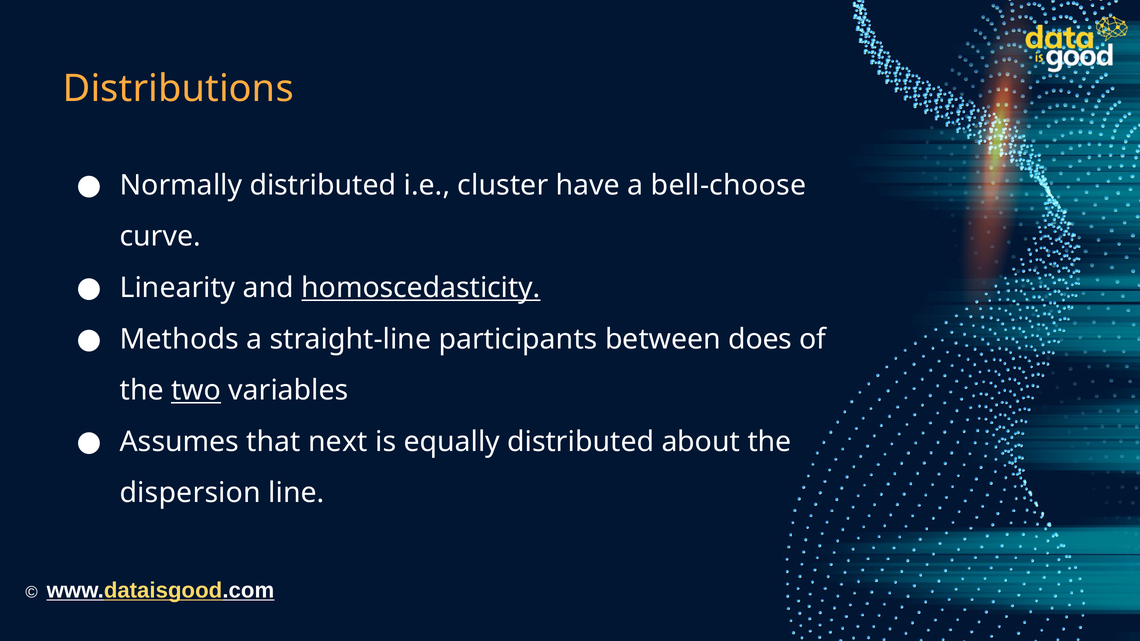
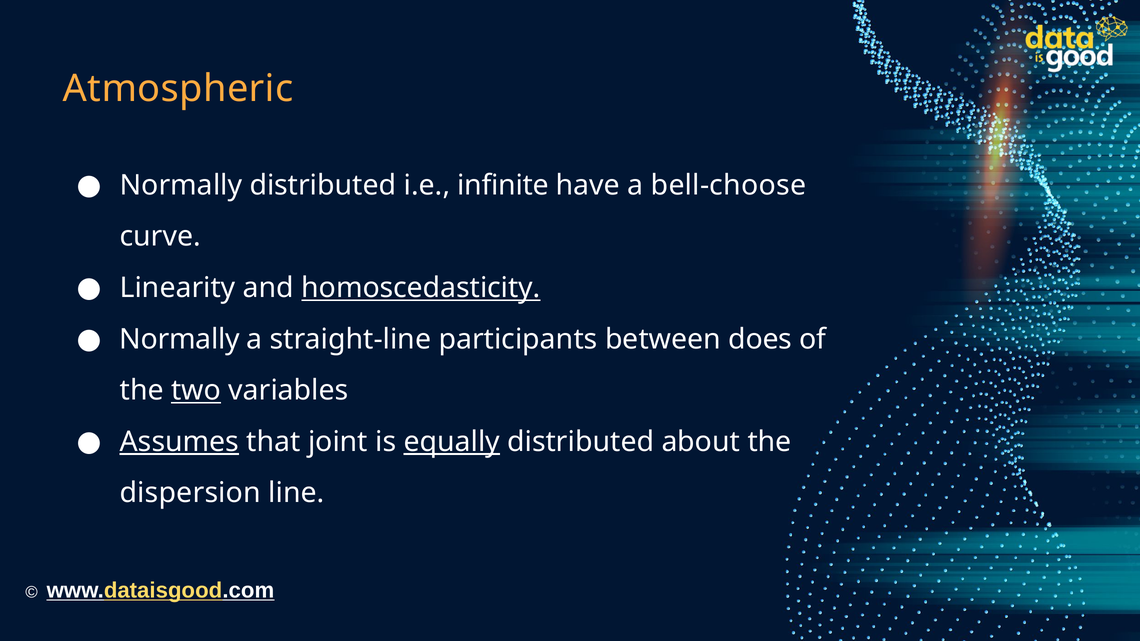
Distributions: Distributions -> Atmospheric
cluster: cluster -> infinite
Methods at (179, 339): Methods -> Normally
Assumes underline: none -> present
next: next -> joint
equally underline: none -> present
